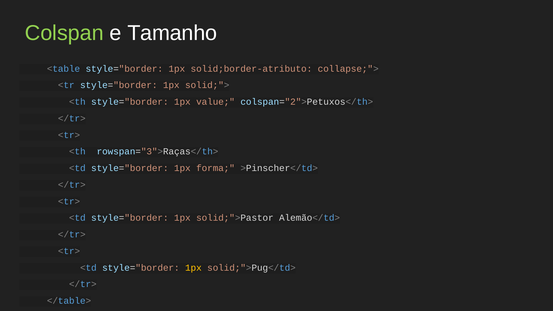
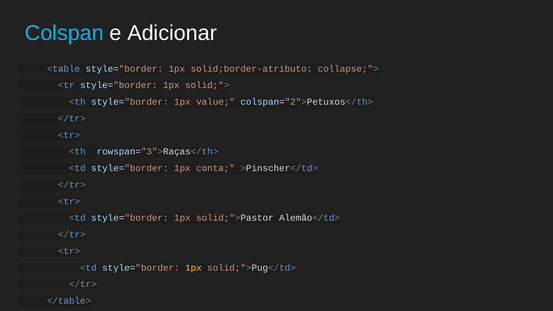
Colspan colour: light green -> light blue
Tamanho: Tamanho -> Adicionar
forma: forma -> conta
